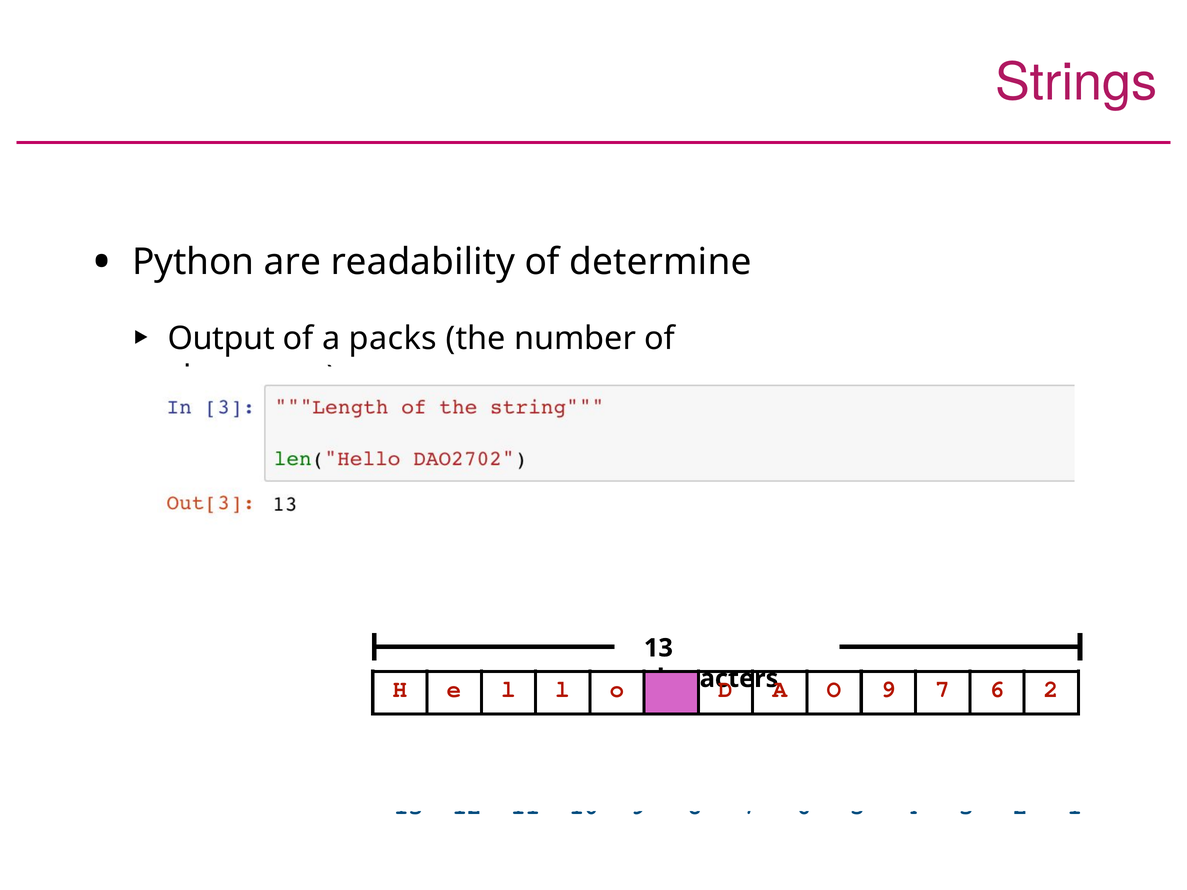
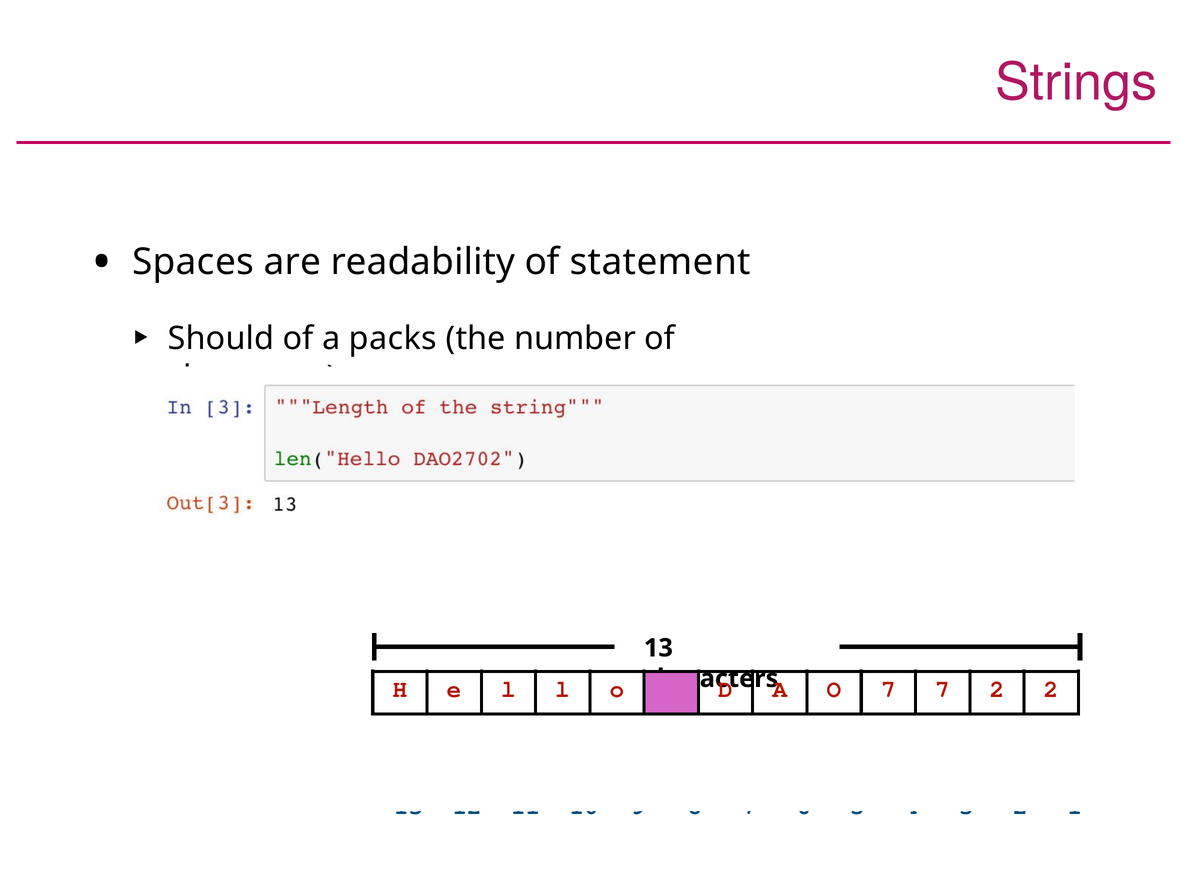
Python: Python -> Spaces
determine: determine -> statement
Output: Output -> Should
O 9: 9 -> 7
7 6: 6 -> 2
